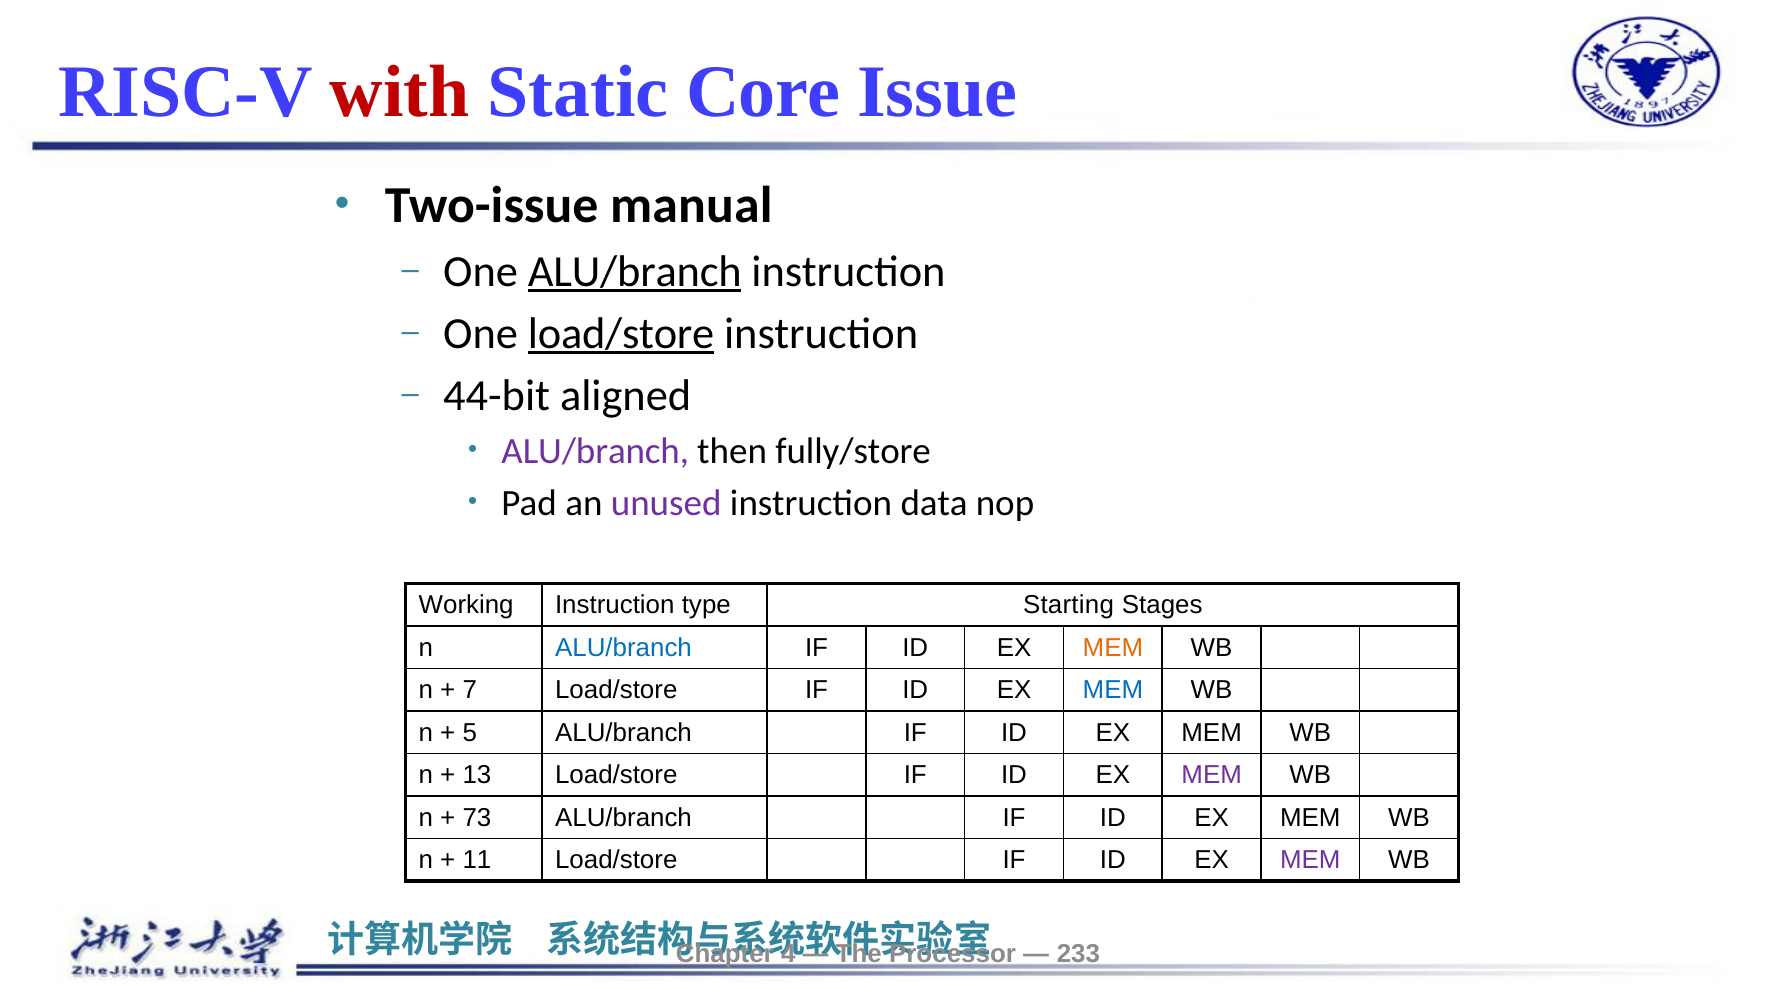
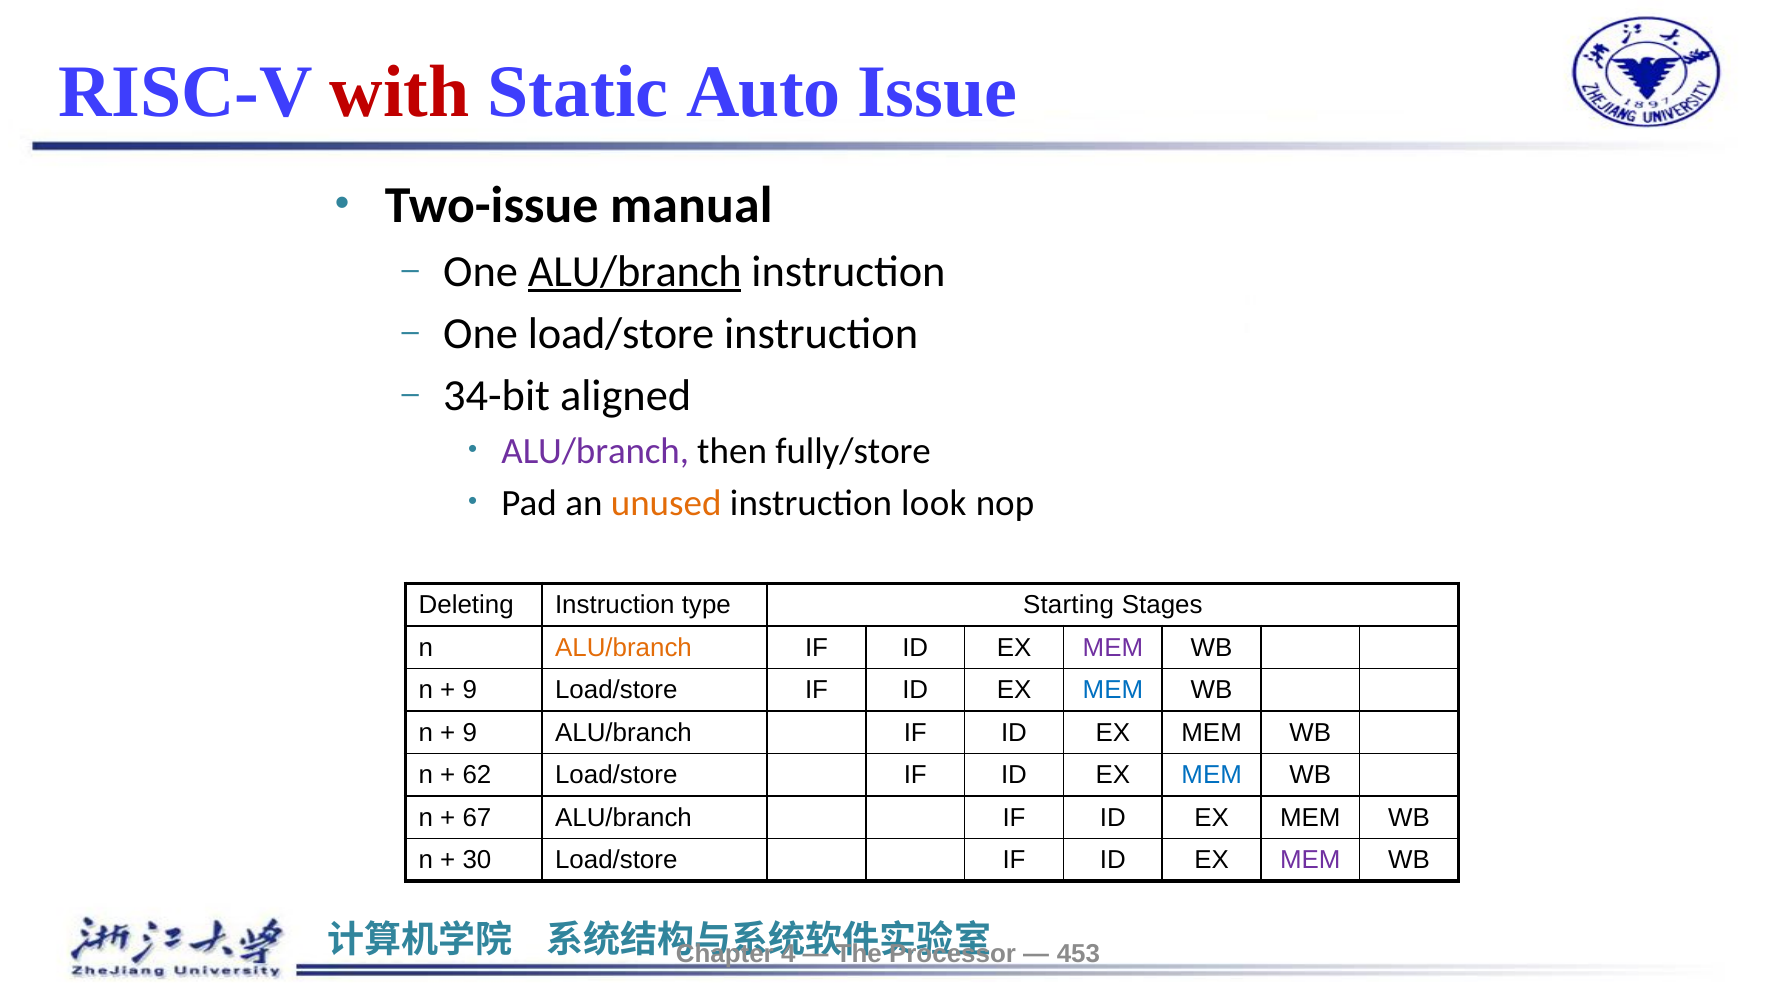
Core: Core -> Auto
load/store at (621, 334) underline: present -> none
44-bit: 44-bit -> 34-bit
unused colour: purple -> orange
data: data -> look
Working: Working -> Deleting
ALU/branch at (623, 648) colour: blue -> orange
MEM at (1113, 648) colour: orange -> purple
7 at (470, 690): 7 -> 9
5 at (470, 733): 5 -> 9
13: 13 -> 62
MEM at (1212, 775) colour: purple -> blue
73: 73 -> 67
11: 11 -> 30
233: 233 -> 453
